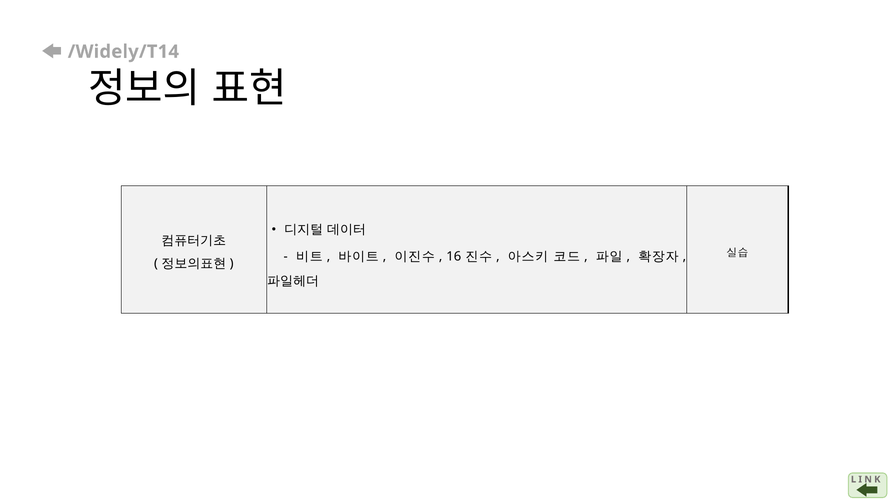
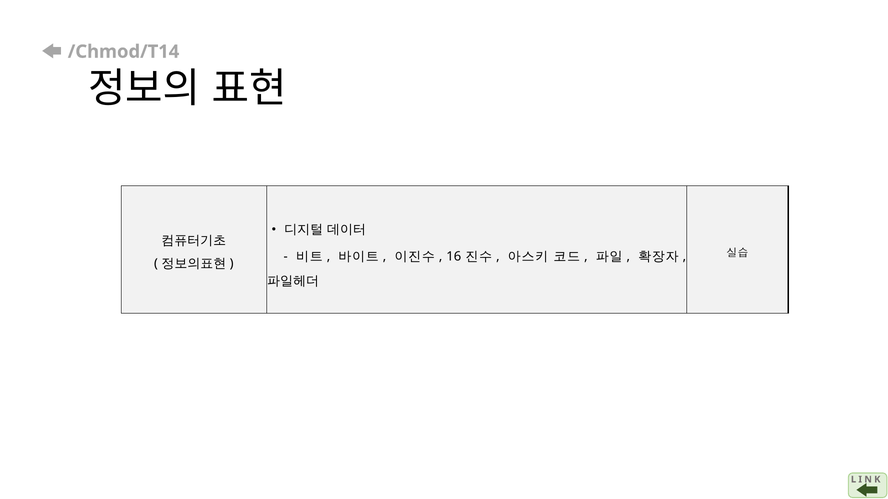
/Widely/T14: /Widely/T14 -> /Chmod/T14
